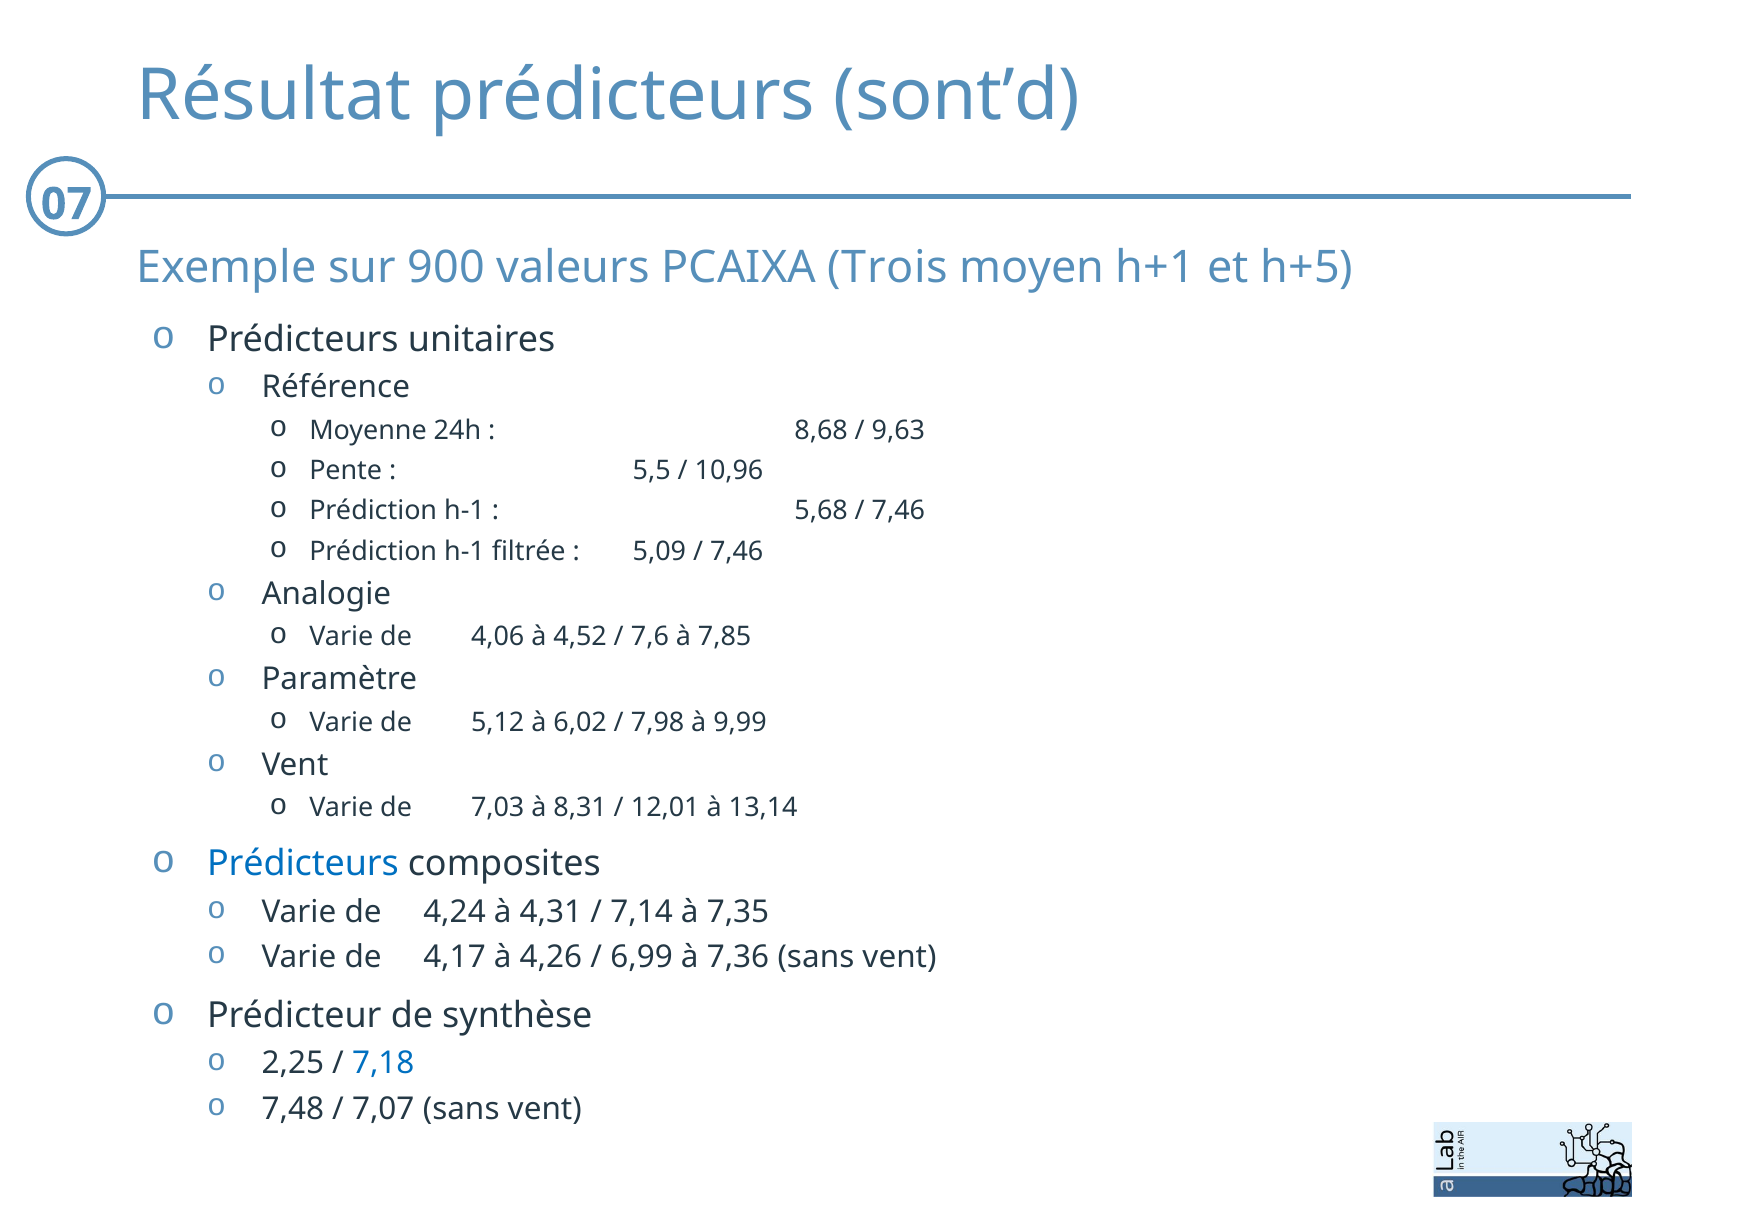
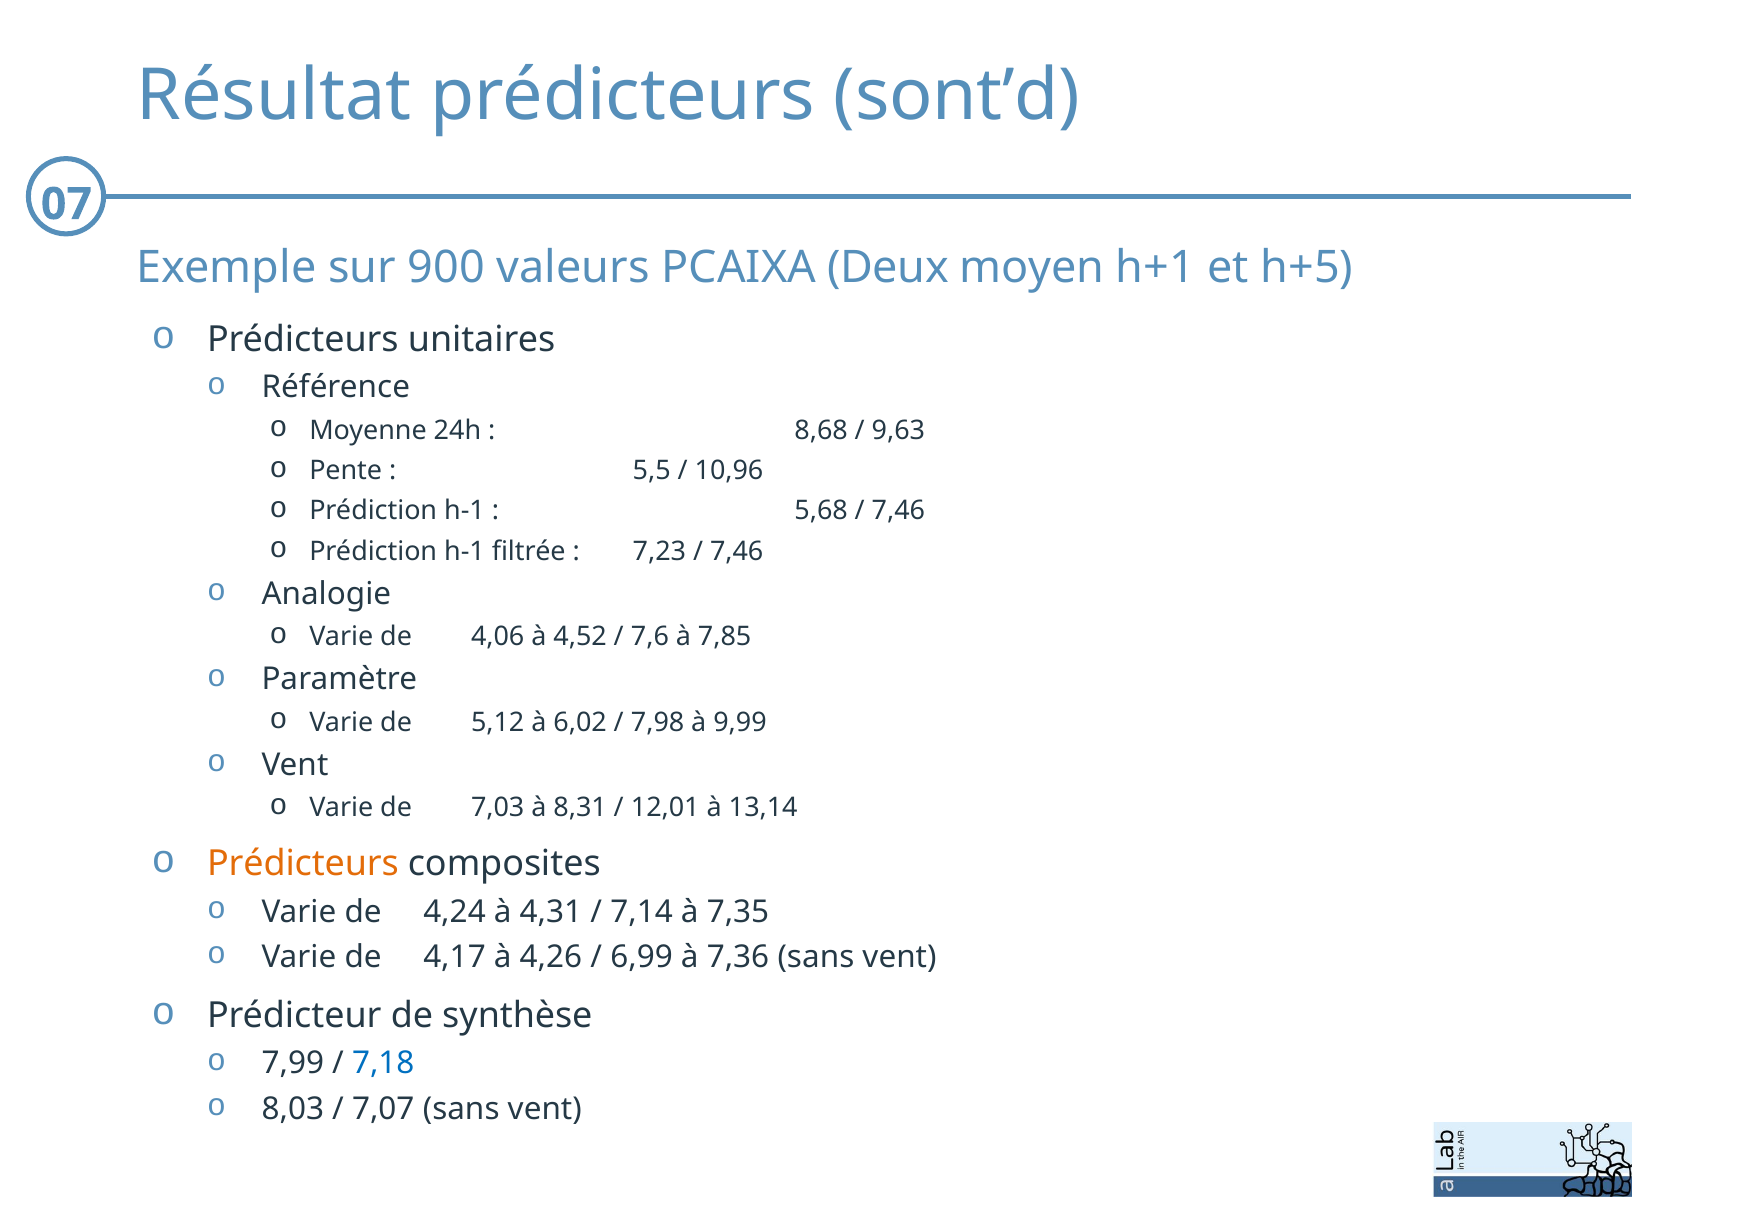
Trois: Trois -> Deux
5,09: 5,09 -> 7,23
Prédicteurs at (303, 864) colour: blue -> orange
2,25: 2,25 -> 7,99
7,48: 7,48 -> 8,03
